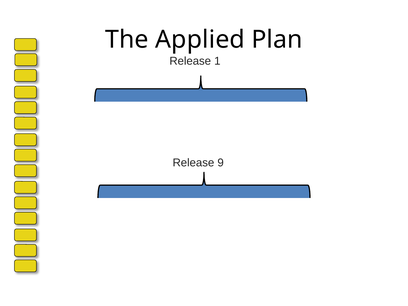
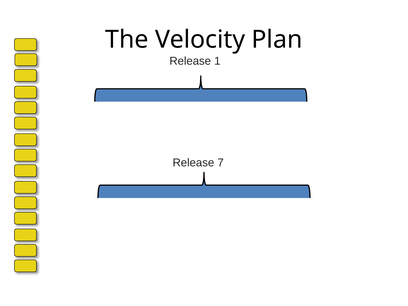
Applied: Applied -> Velocity
9: 9 -> 7
